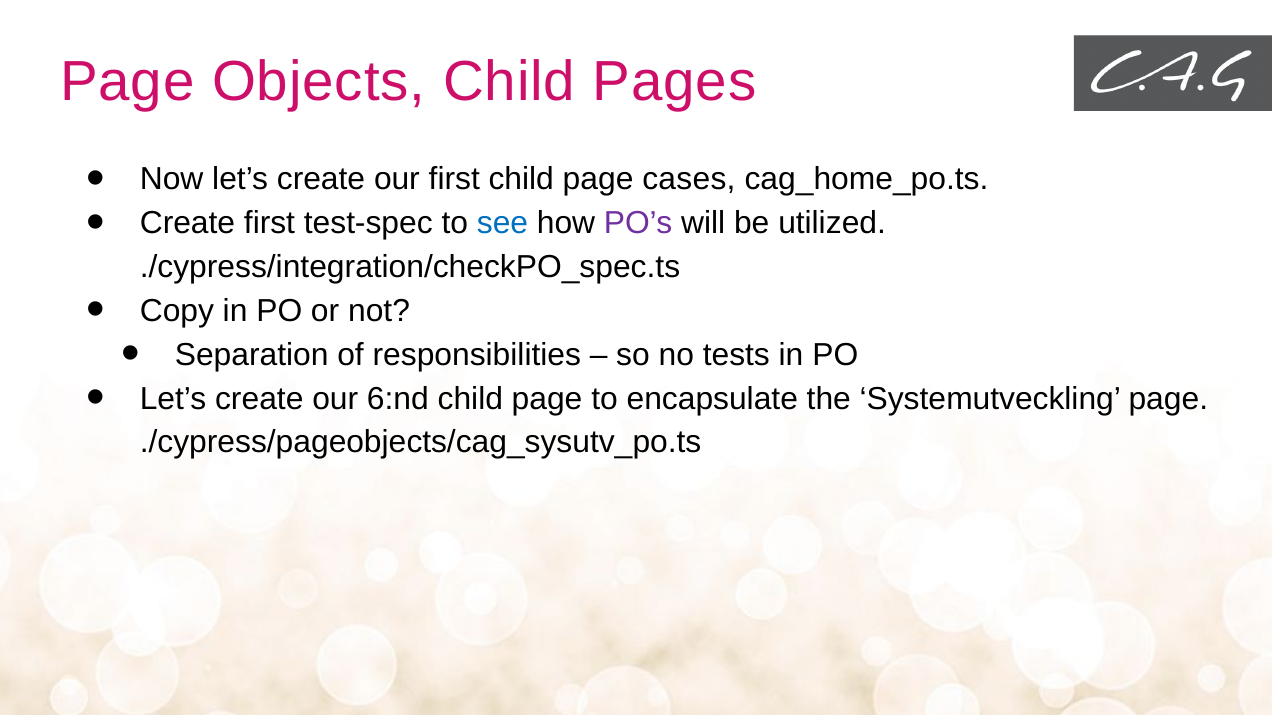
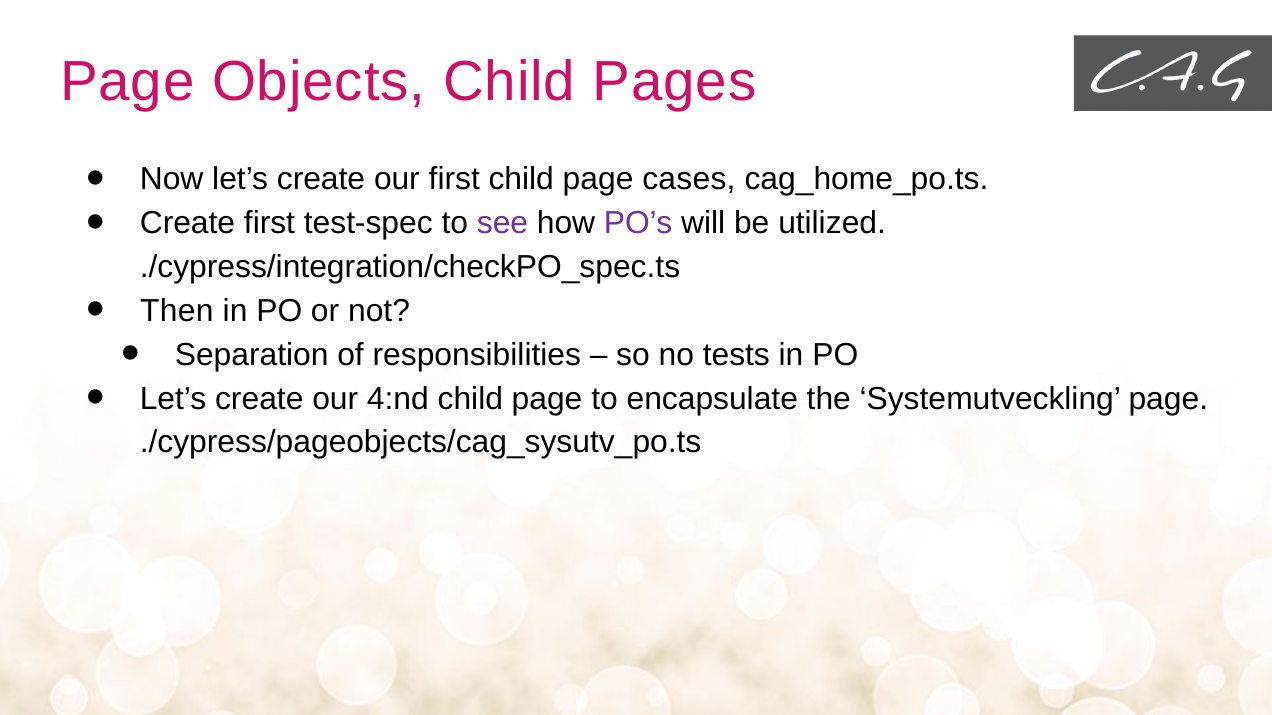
see colour: blue -> purple
Copy: Copy -> Then
6:nd: 6:nd -> 4:nd
